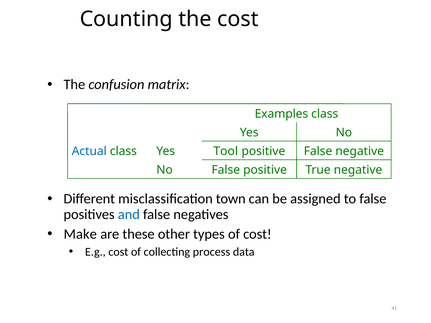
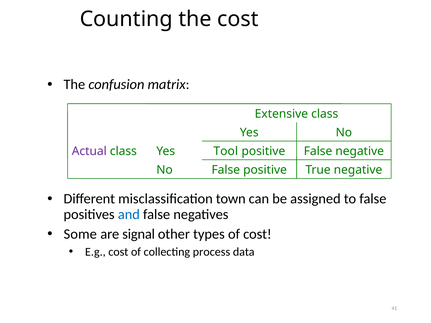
Examples: Examples -> Extensive
Actual colour: blue -> purple
Make: Make -> Some
these: these -> signal
